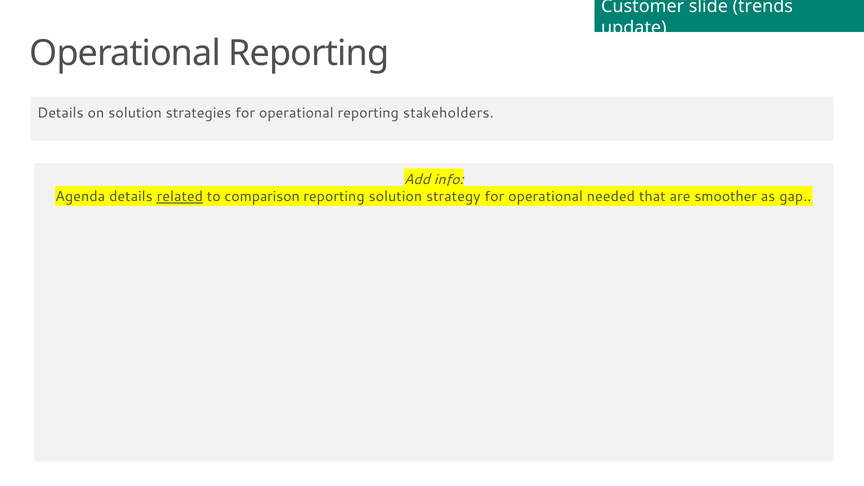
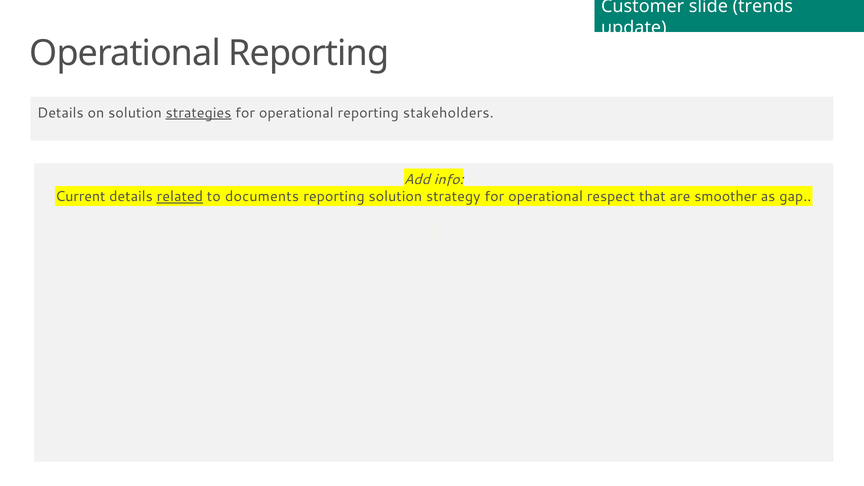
strategies underline: none -> present
Agenda: Agenda -> Current
comparison: comparison -> documents
needed: needed -> respect
